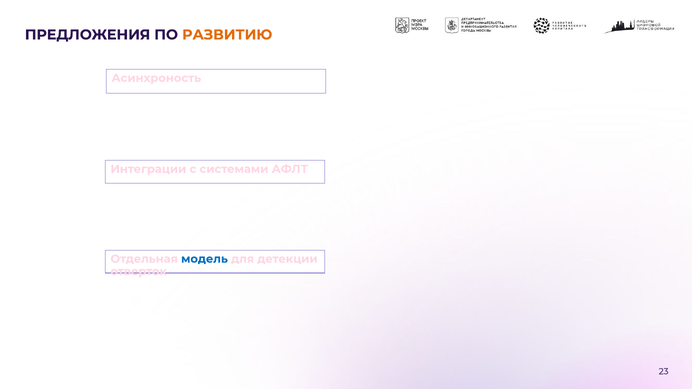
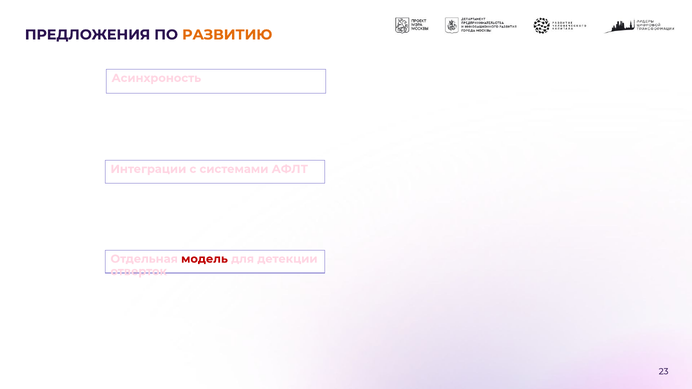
модель colour: blue -> red
